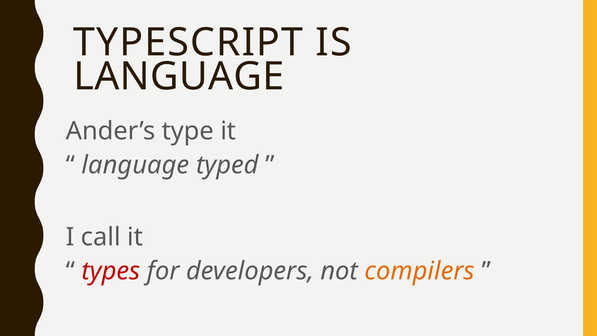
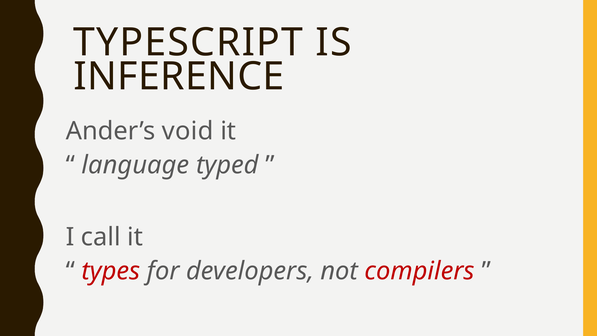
LANGUAGE at (179, 76): LANGUAGE -> INFERENCE
type: type -> void
compilers colour: orange -> red
